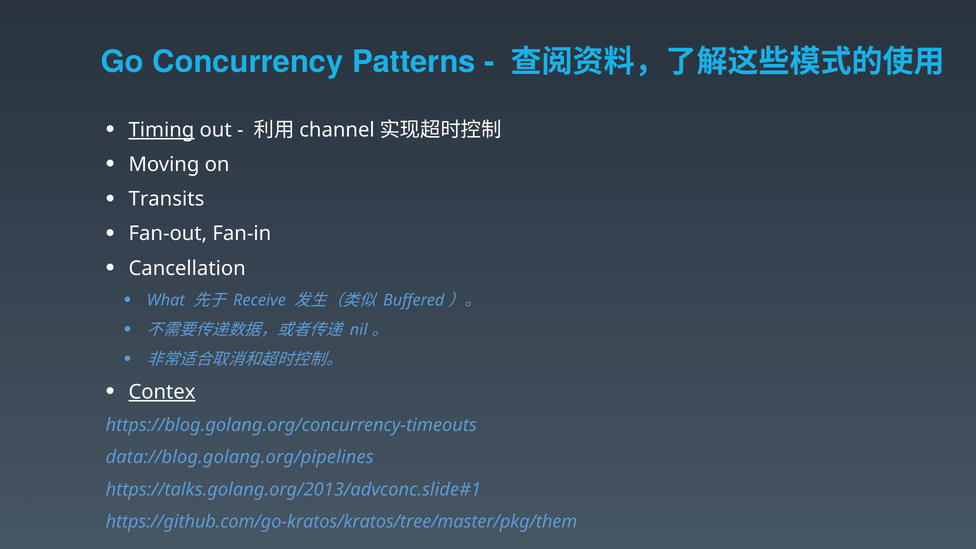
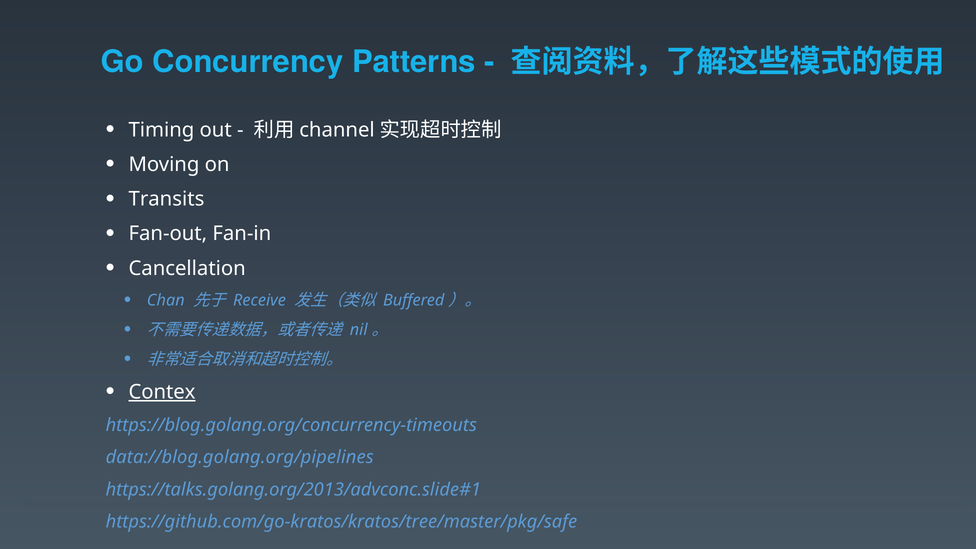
Timing underline: present -> none
What: What -> Chan
https://github.com/go-kratos/kratos/tree/master/pkg/them: https://github.com/go-kratos/kratos/tree/master/pkg/them -> https://github.com/go-kratos/kratos/tree/master/pkg/safe
